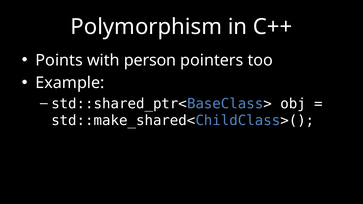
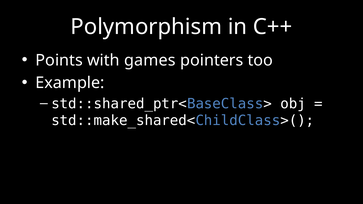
person: person -> games
